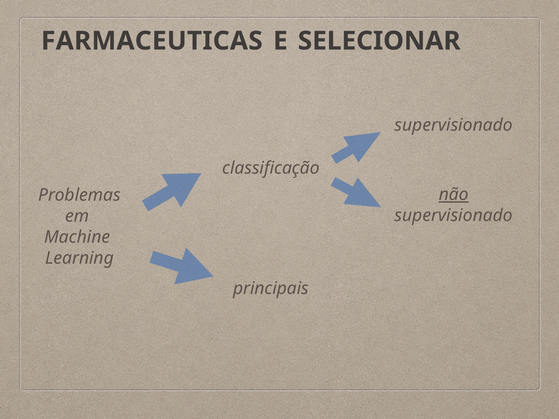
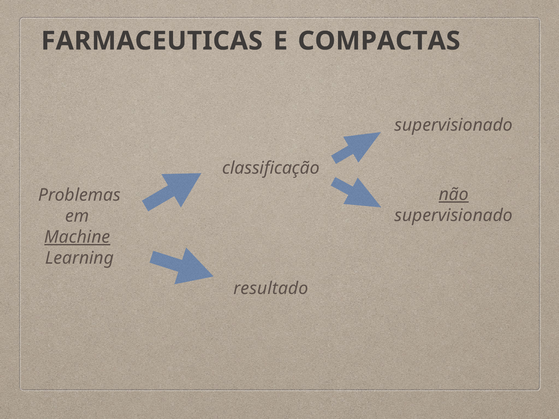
SELECIONAR: SELECIONAR -> COMPACTAS
Machine underline: none -> present
principais: principais -> resultado
